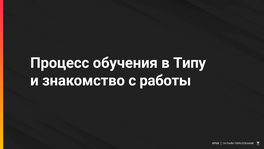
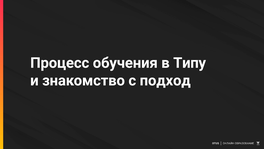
работы: работы -> подход
